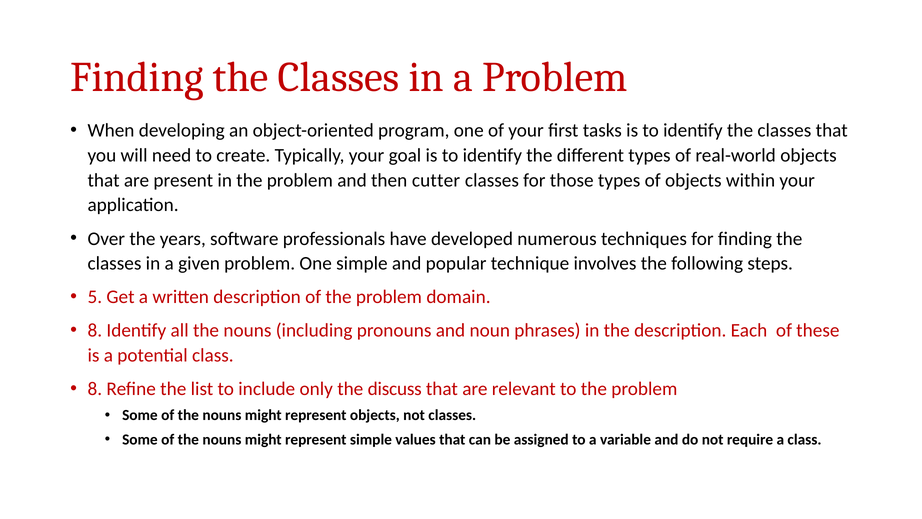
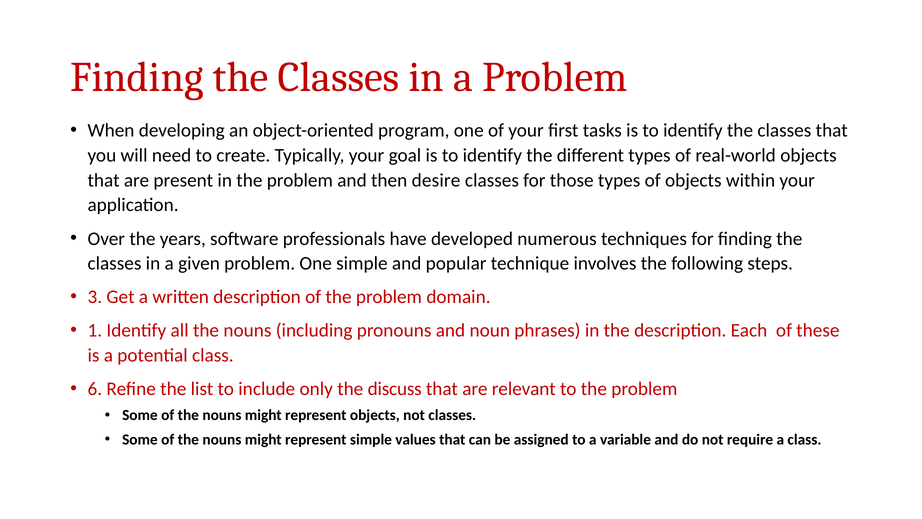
cutter: cutter -> desire
5: 5 -> 3
8 at (95, 330): 8 -> 1
8 at (95, 389): 8 -> 6
